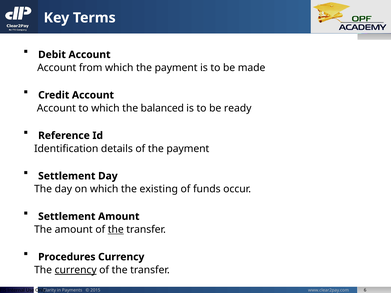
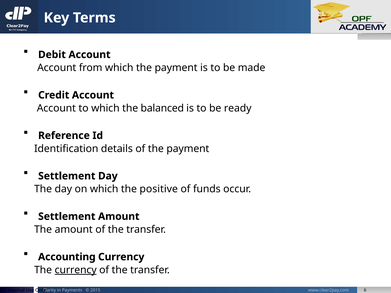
existing: existing -> positive
the at (116, 230) underline: present -> none
Procedures: Procedures -> Accounting
